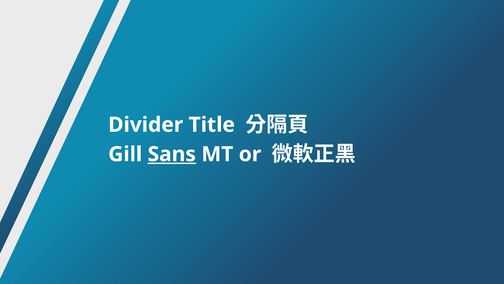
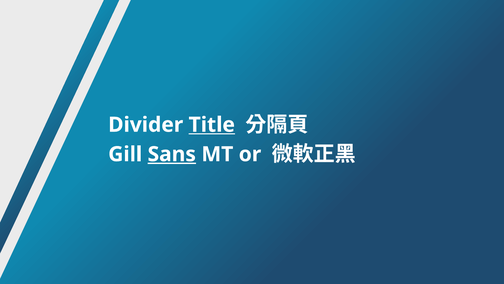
Title underline: none -> present
